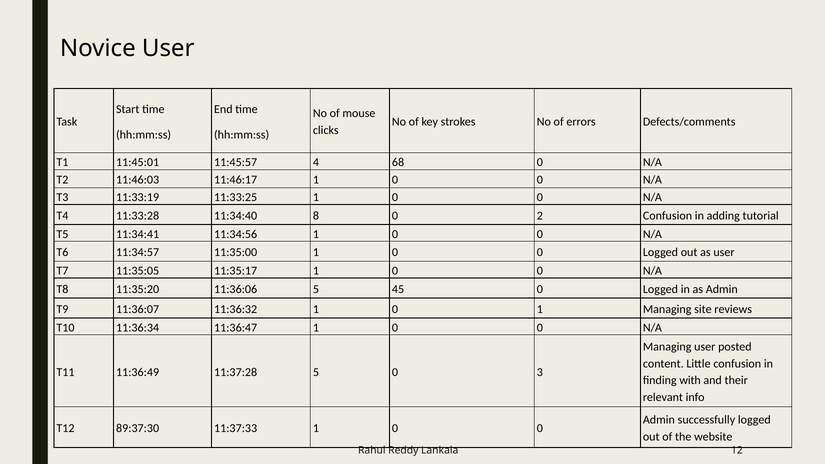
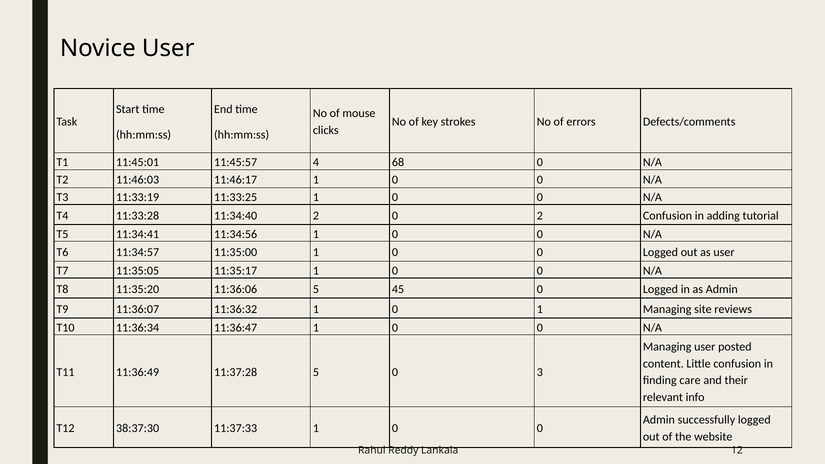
11:34:40 8: 8 -> 2
with: with -> care
89:37:30: 89:37:30 -> 38:37:30
